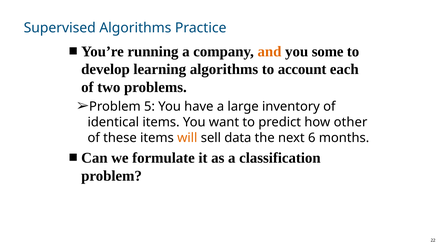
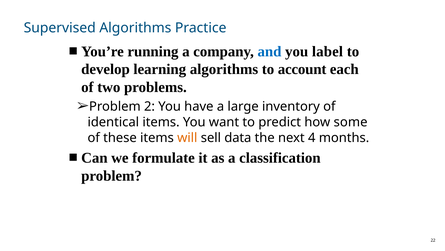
and colour: orange -> blue
some: some -> label
5: 5 -> 2
other: other -> some
6: 6 -> 4
